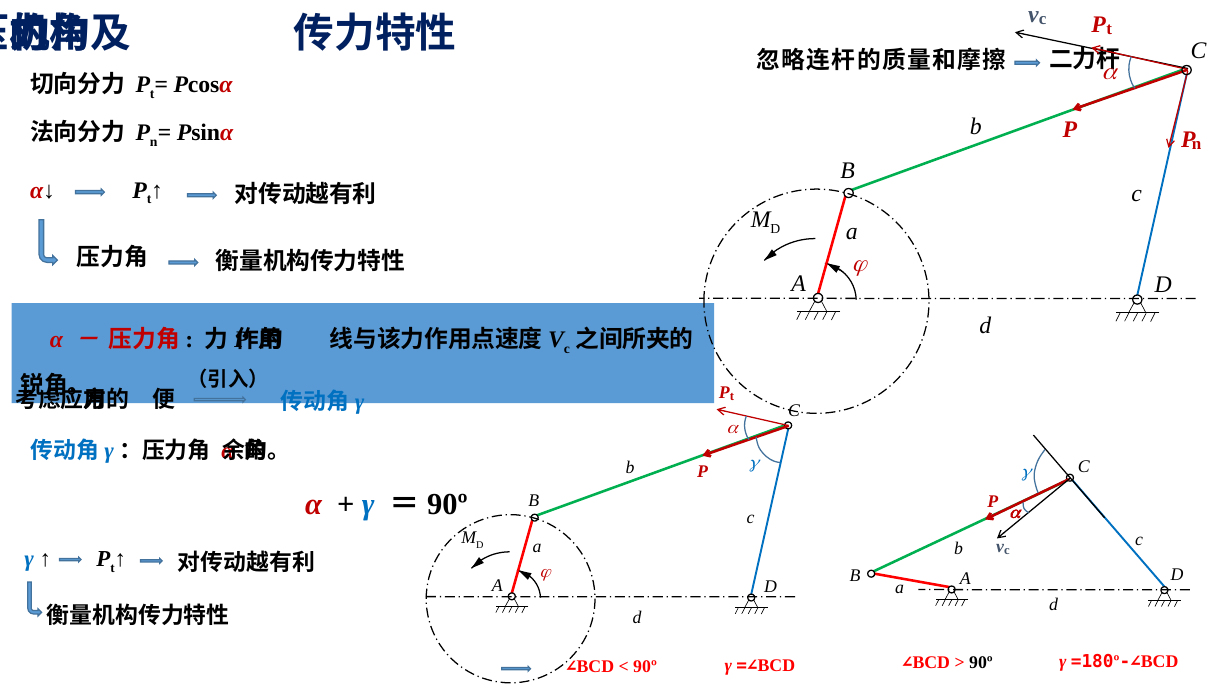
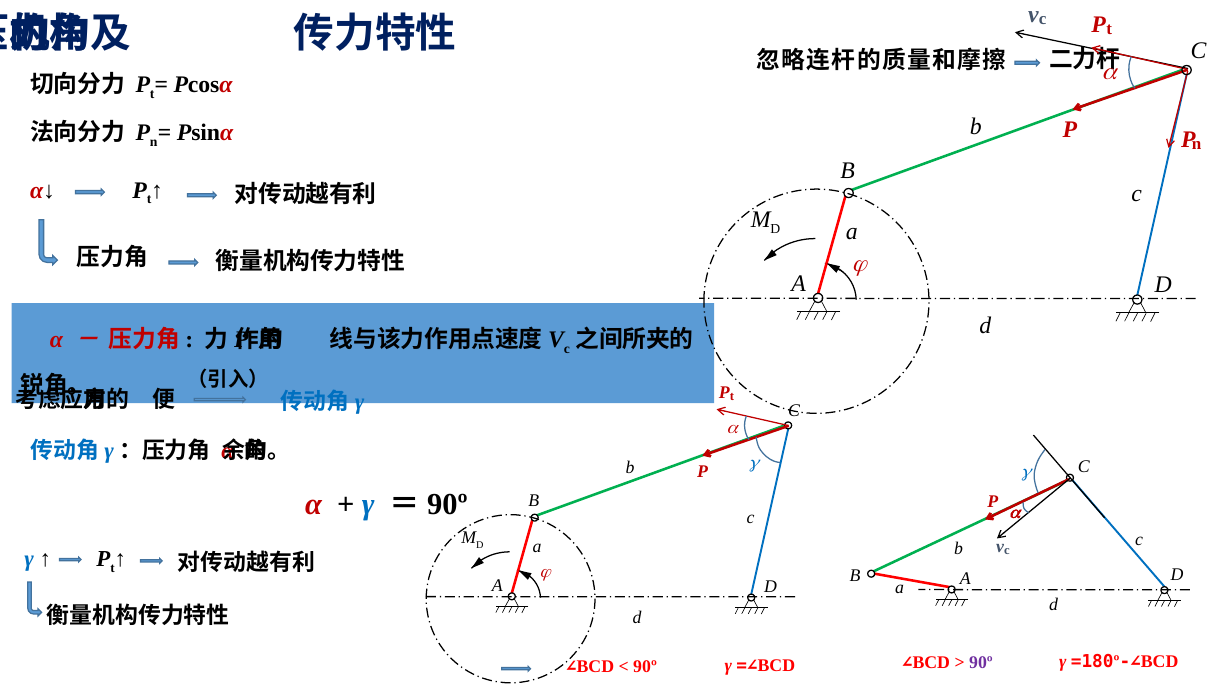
90º at (981, 662) colour: black -> purple
